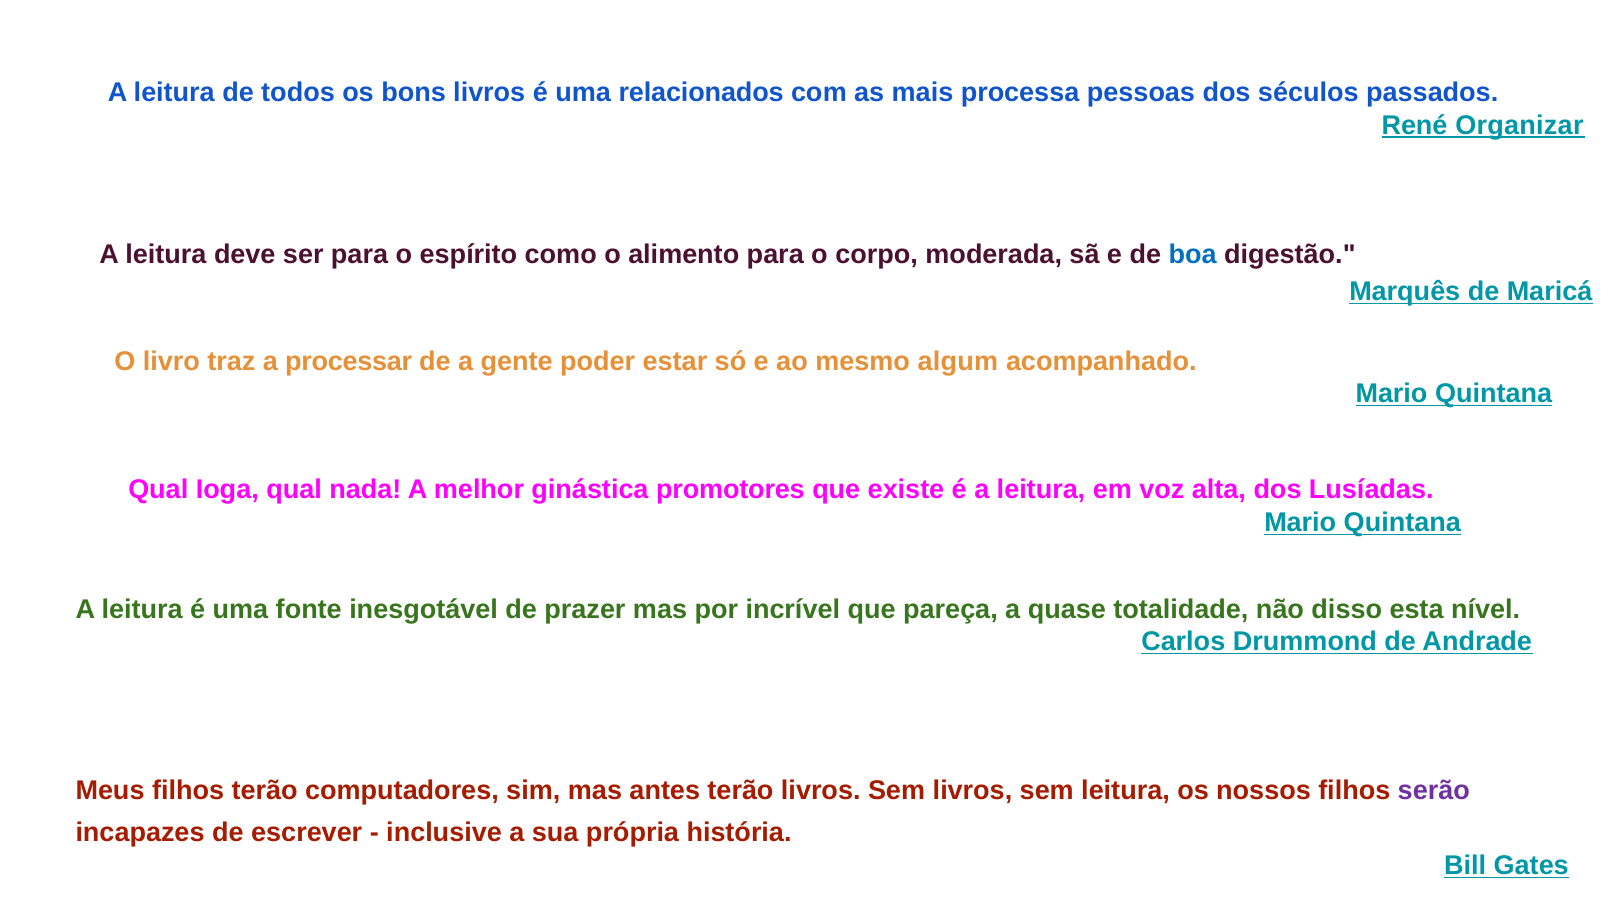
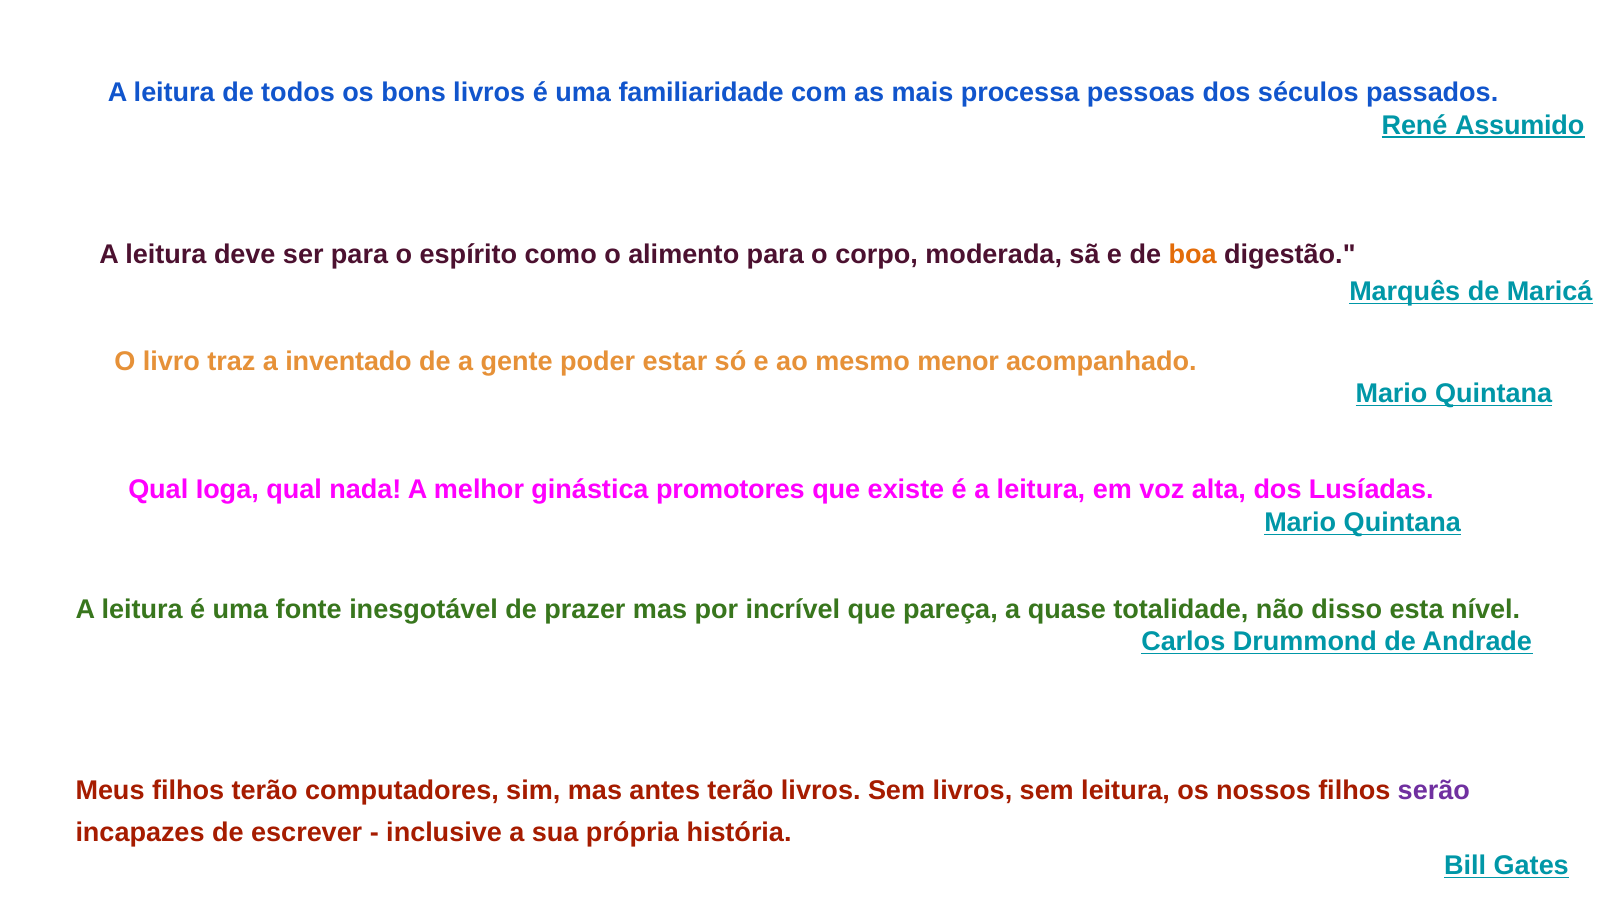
relacionados: relacionados -> familiaridade
Organizar: Organizar -> Assumido
boa colour: blue -> orange
processar: processar -> inventado
algum: algum -> menor
